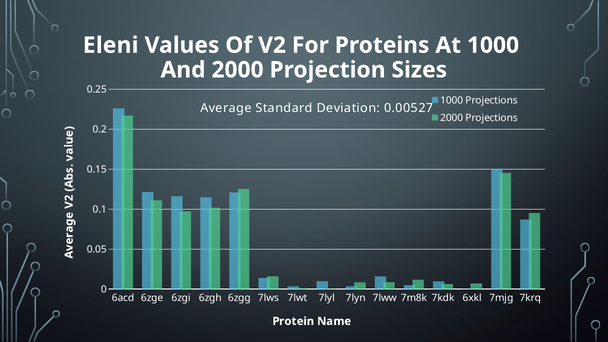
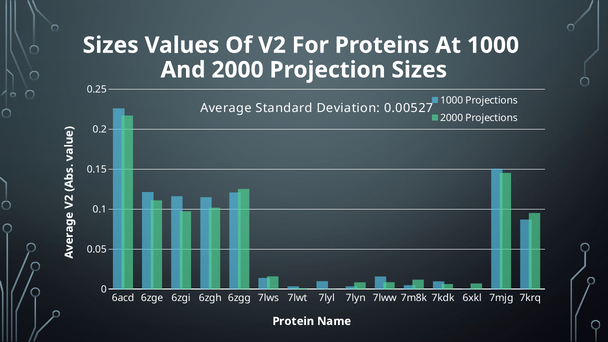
Eleni at (111, 45): Eleni -> Sizes
